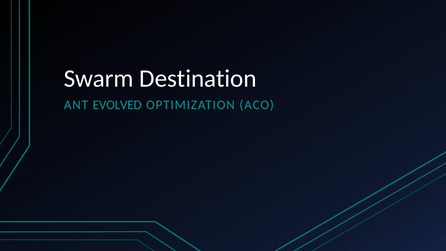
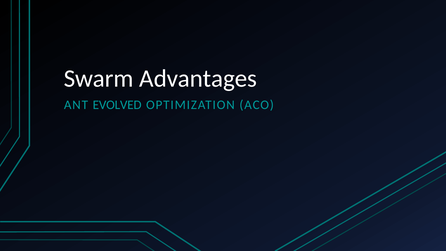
Destination: Destination -> Advantages
